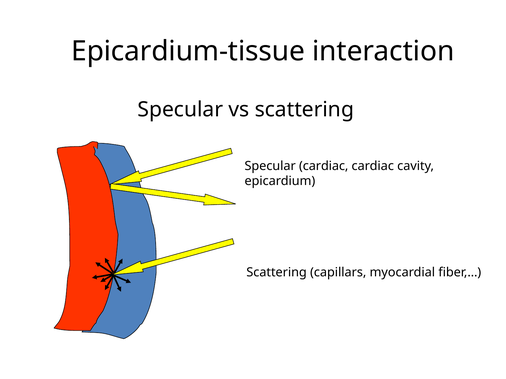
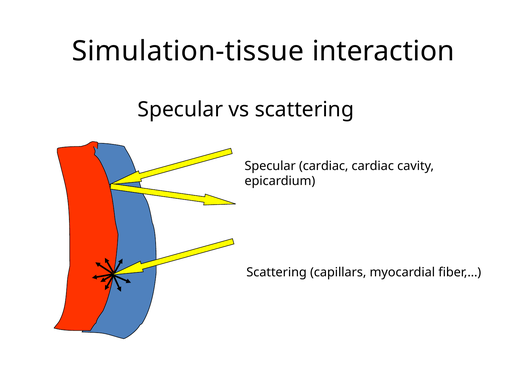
Epicardium-tissue: Epicardium-tissue -> Simulation-tissue
